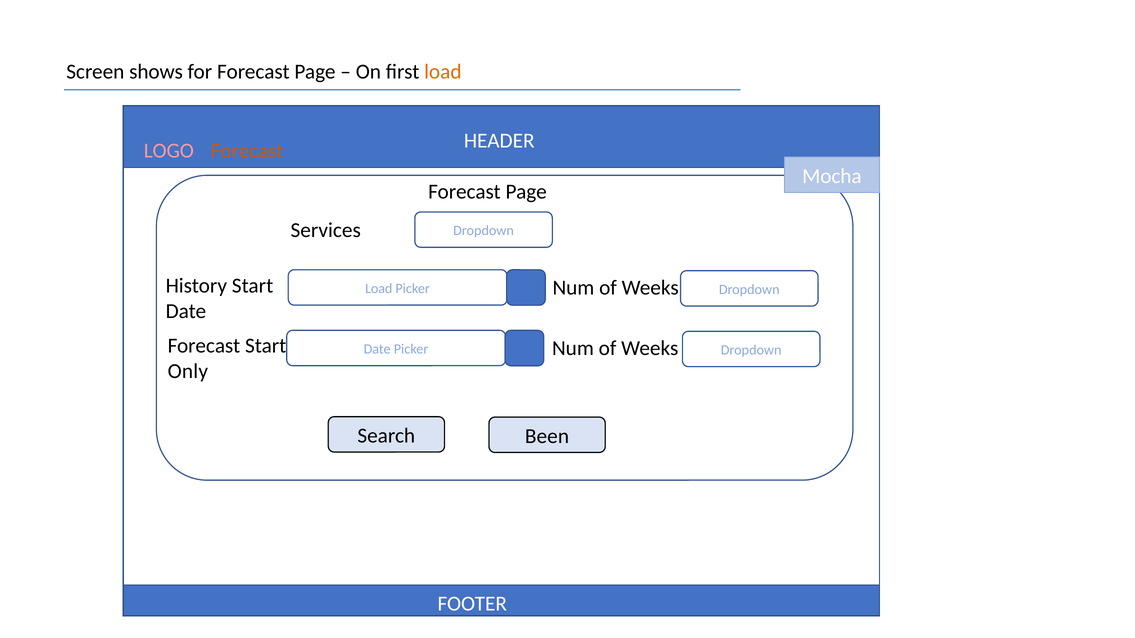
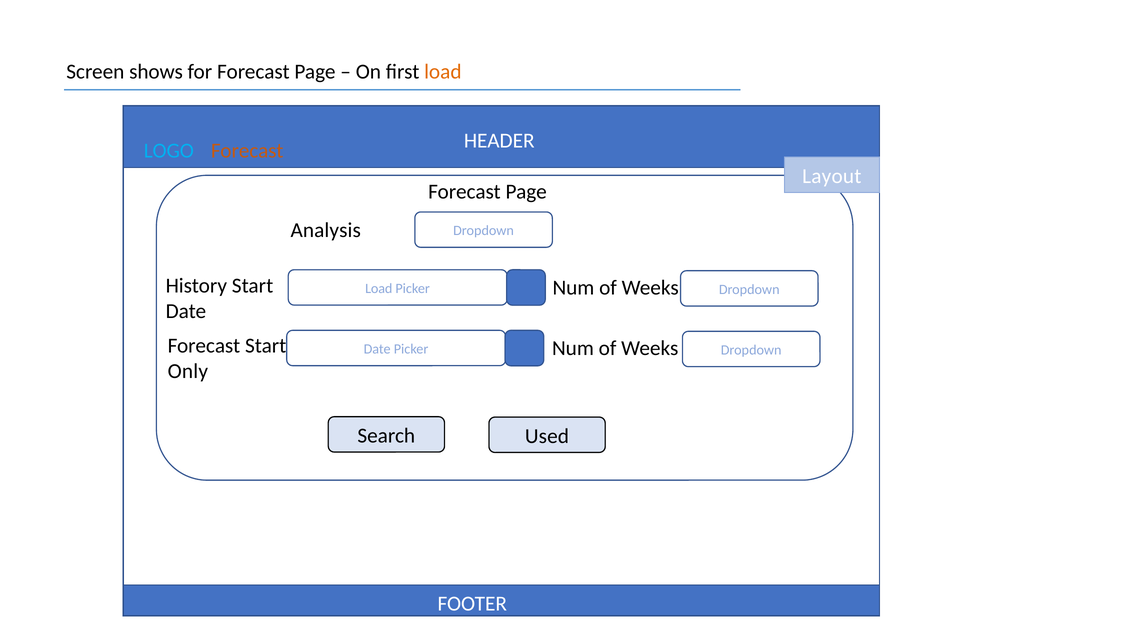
LOGO colour: pink -> light blue
Mocha: Mocha -> Layout
Services: Services -> Analysis
Been: Been -> Used
